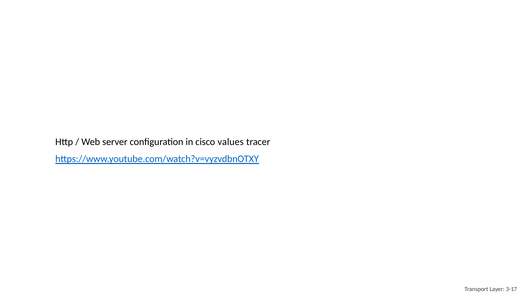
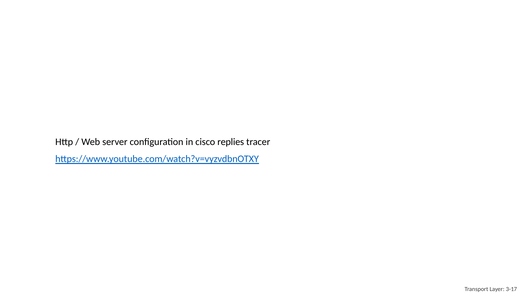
values: values -> replies
